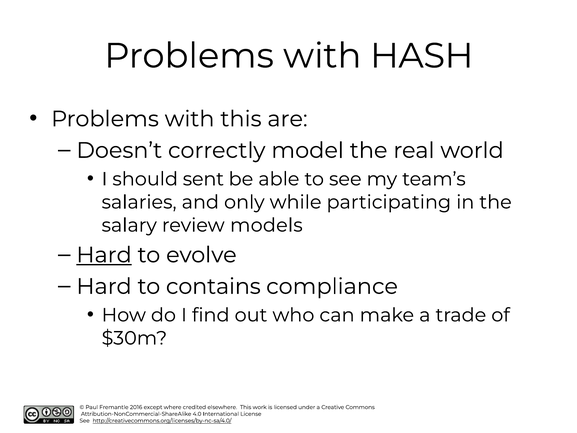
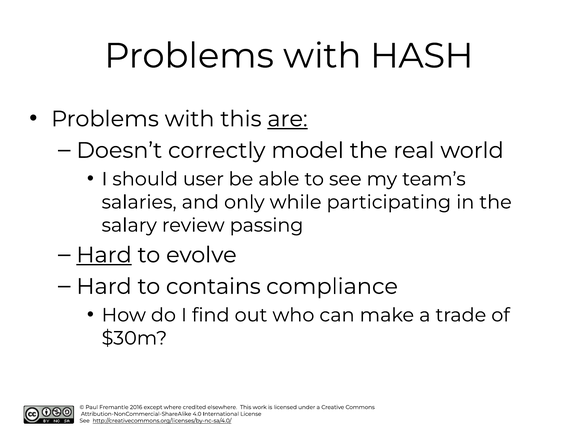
are underline: none -> present
sent: sent -> user
models: models -> passing
